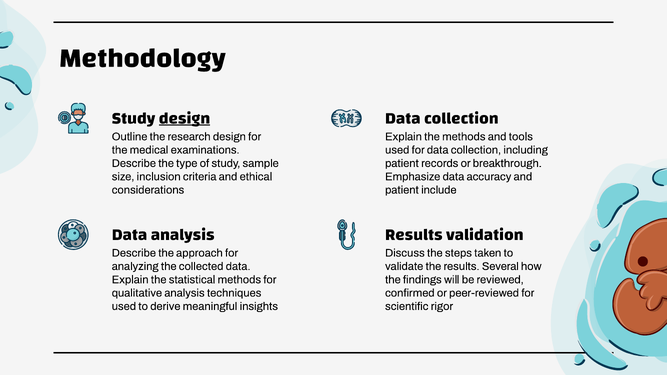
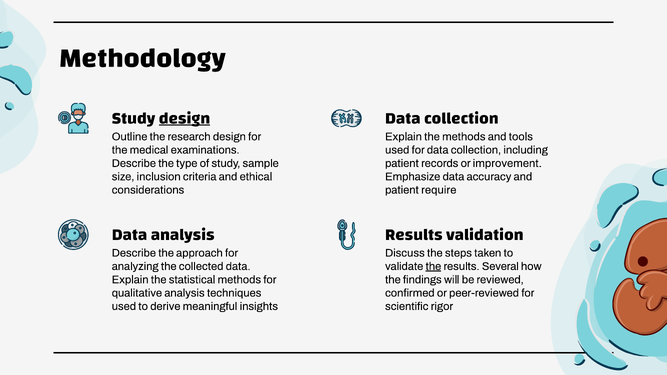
breakthrough: breakthrough -> improvement
include: include -> require
the at (433, 266) underline: none -> present
